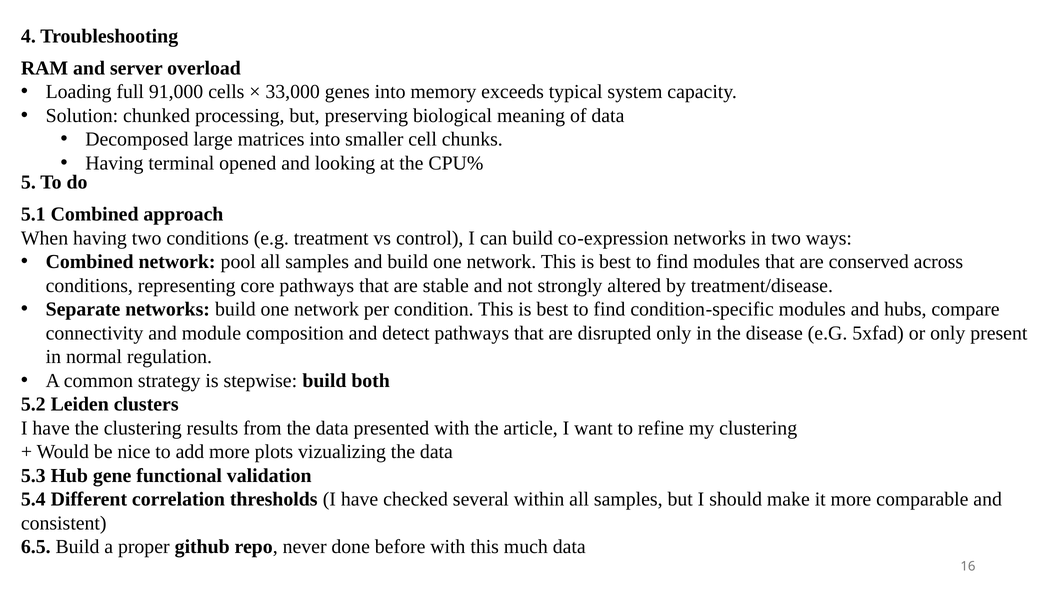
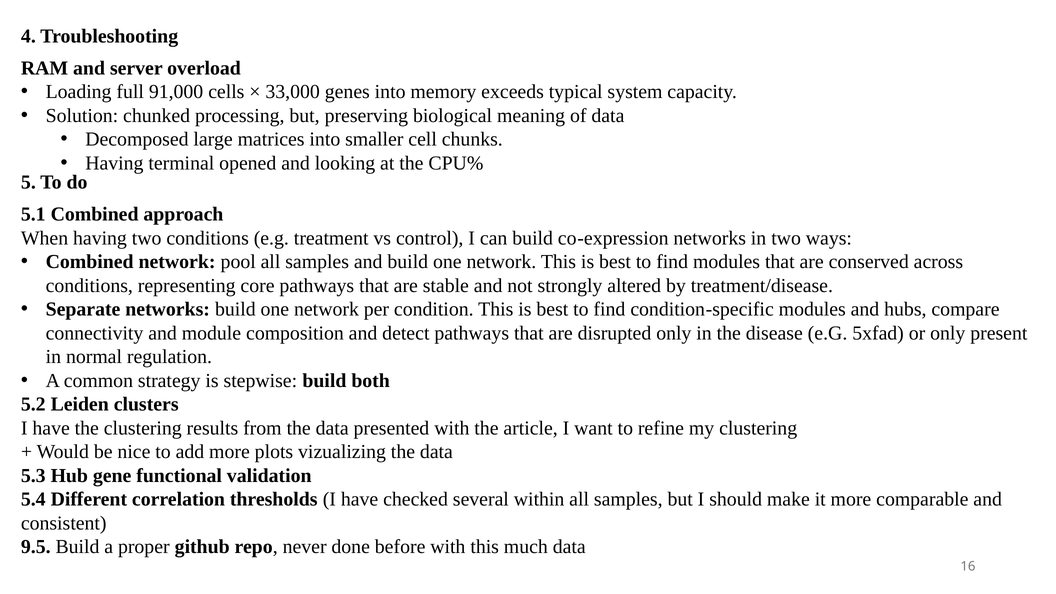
6.5: 6.5 -> 9.5
